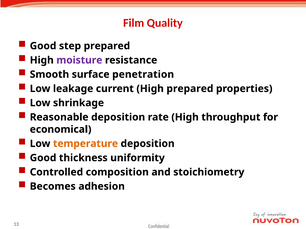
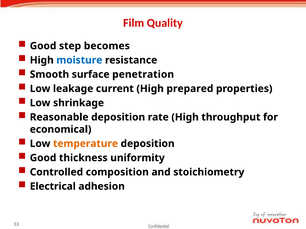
step prepared: prepared -> becomes
moisture colour: purple -> blue
Becomes: Becomes -> Electrical
